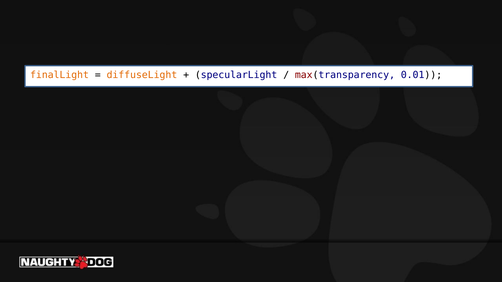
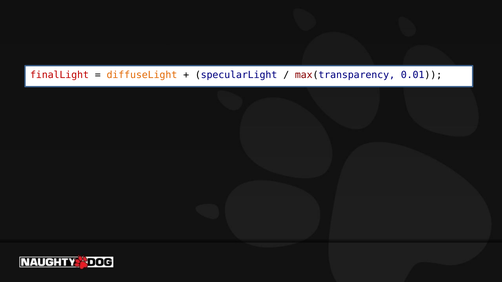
finalLight colour: orange -> red
